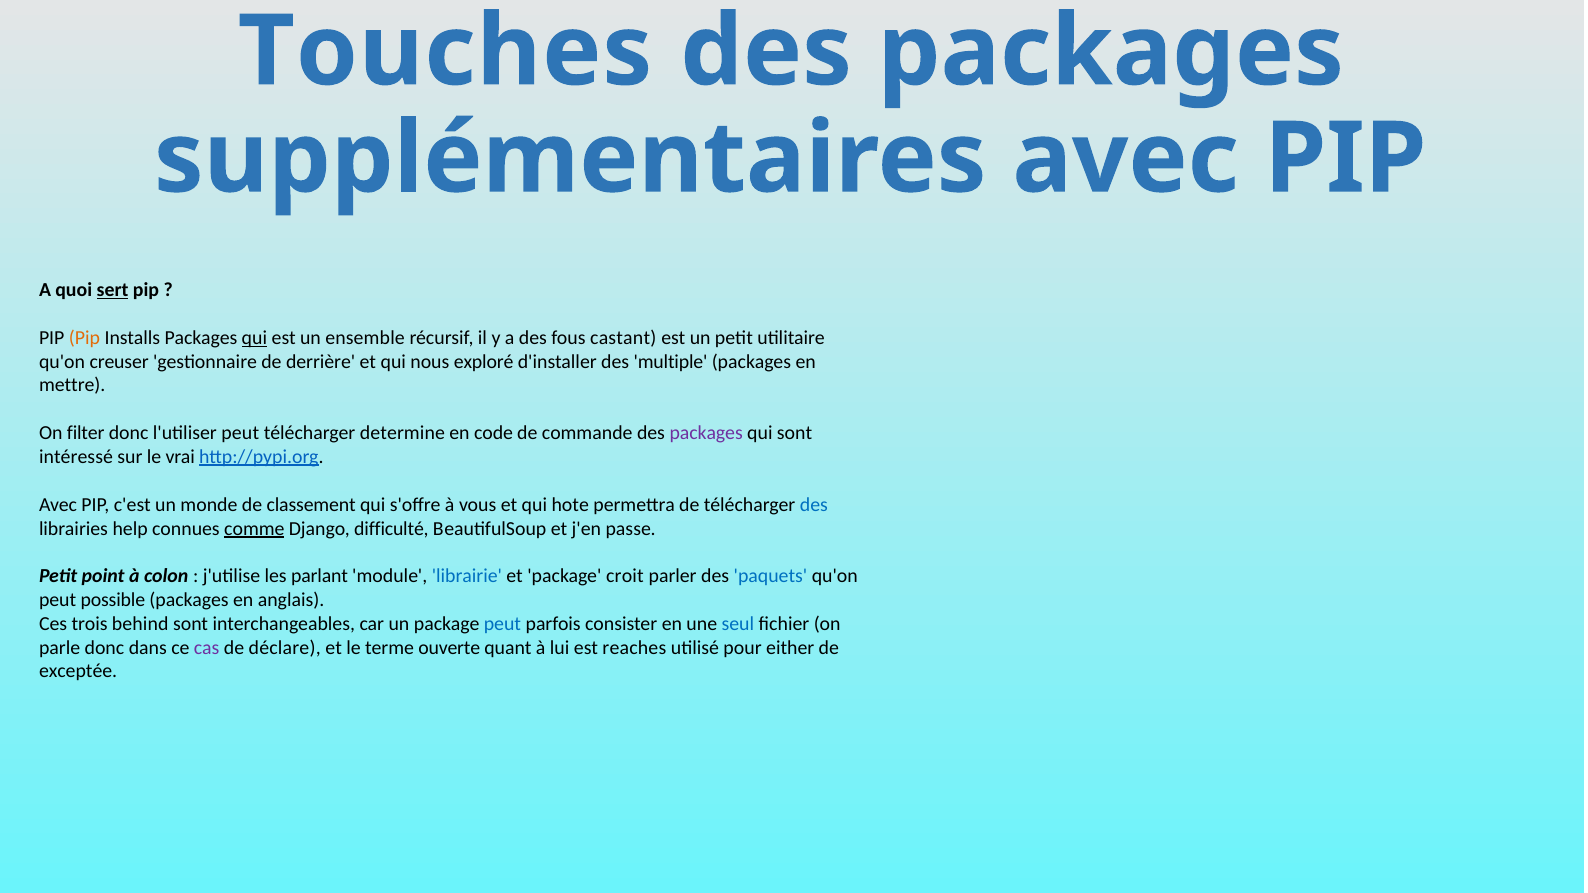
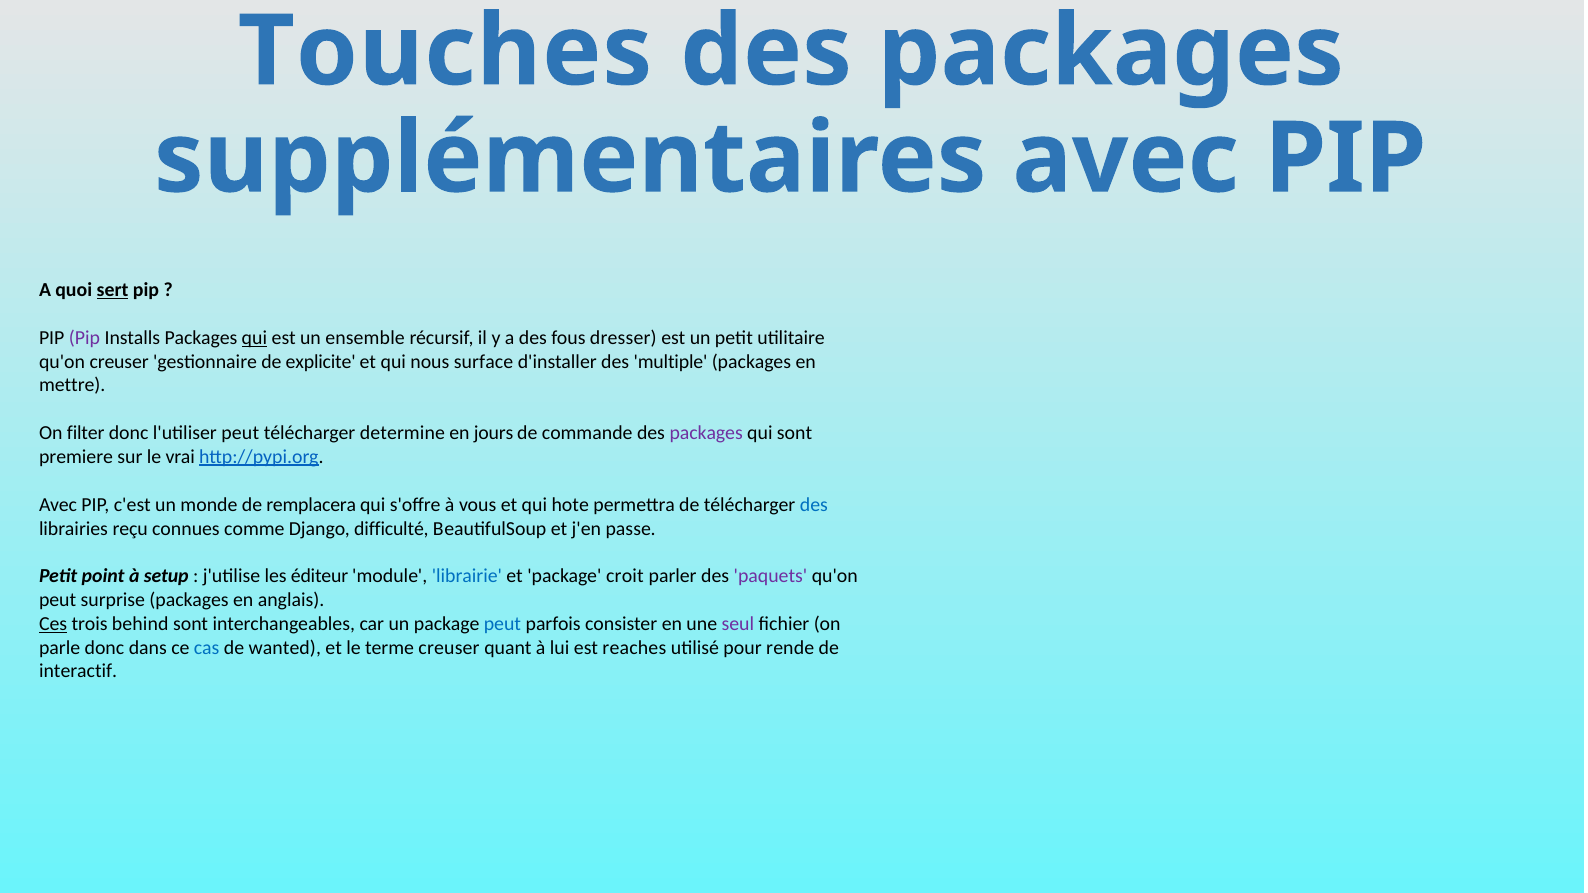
Pip at (85, 338) colour: orange -> purple
castant: castant -> dresser
derrière: derrière -> explicite
exploré: exploré -> surface
code: code -> jours
intéressé: intéressé -> premiere
classement: classement -> remplacera
help: help -> reçu
comme underline: present -> none
colon: colon -> setup
parlant: parlant -> éditeur
paquets colour: blue -> purple
possible: possible -> surprise
Ces underline: none -> present
seul colour: blue -> purple
cas colour: purple -> blue
déclare: déclare -> wanted
terme ouverte: ouverte -> creuser
either: either -> rende
exceptée: exceptée -> interactif
